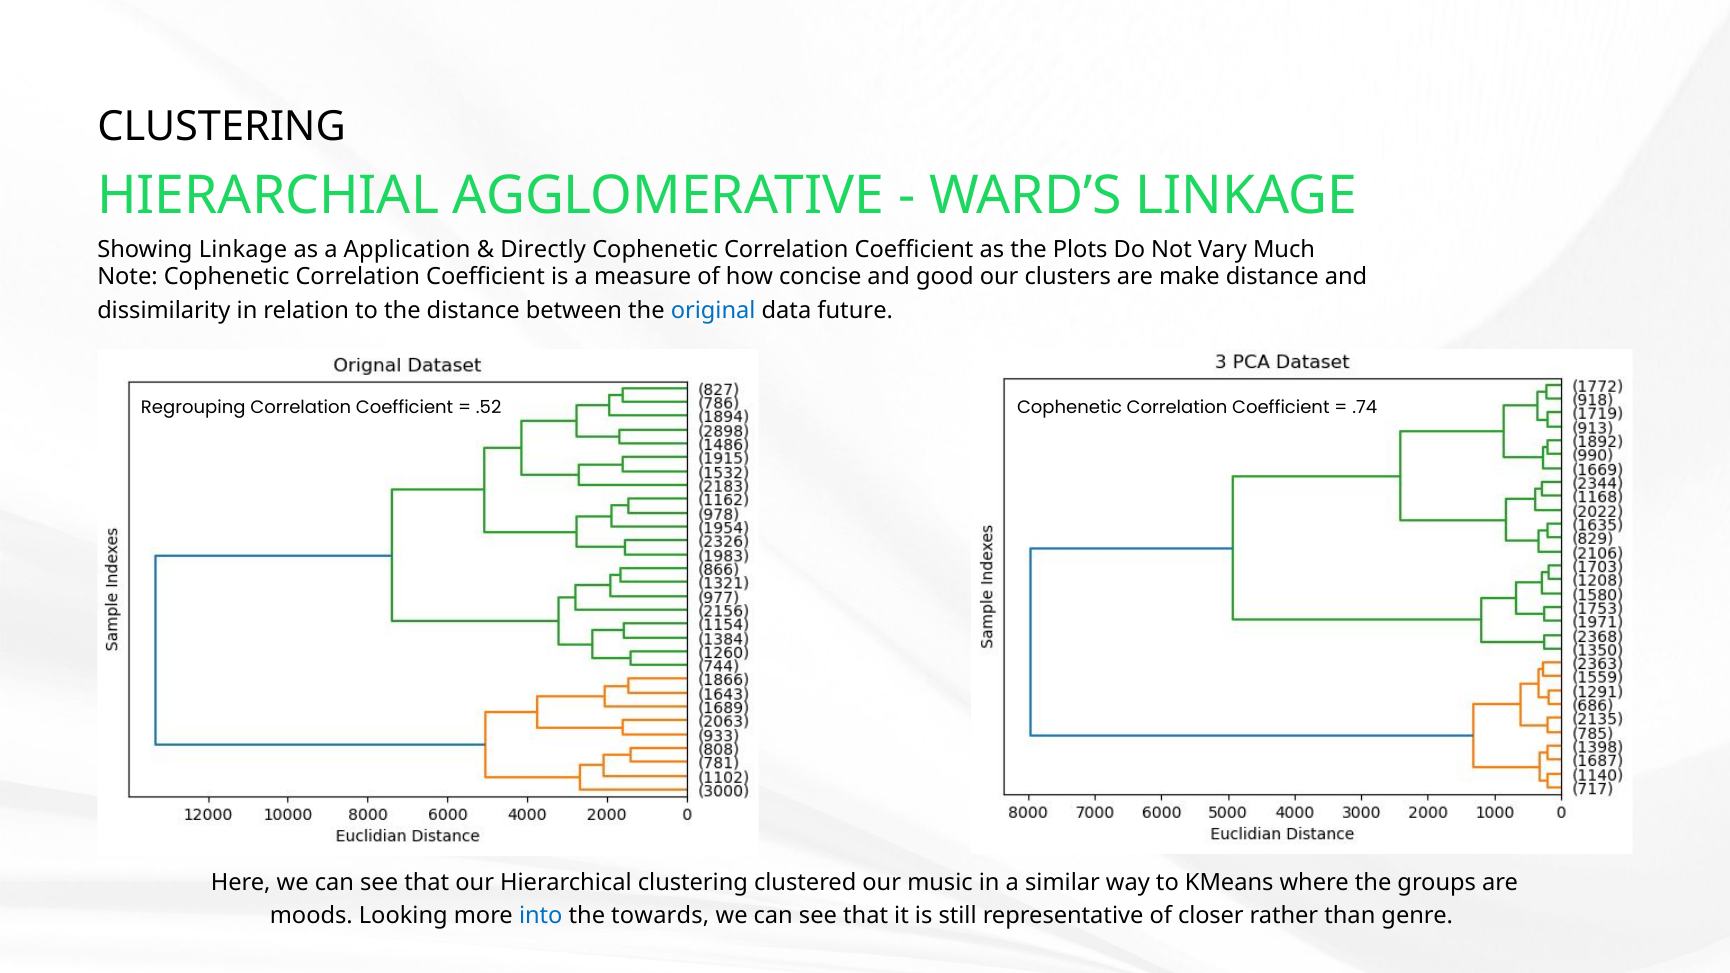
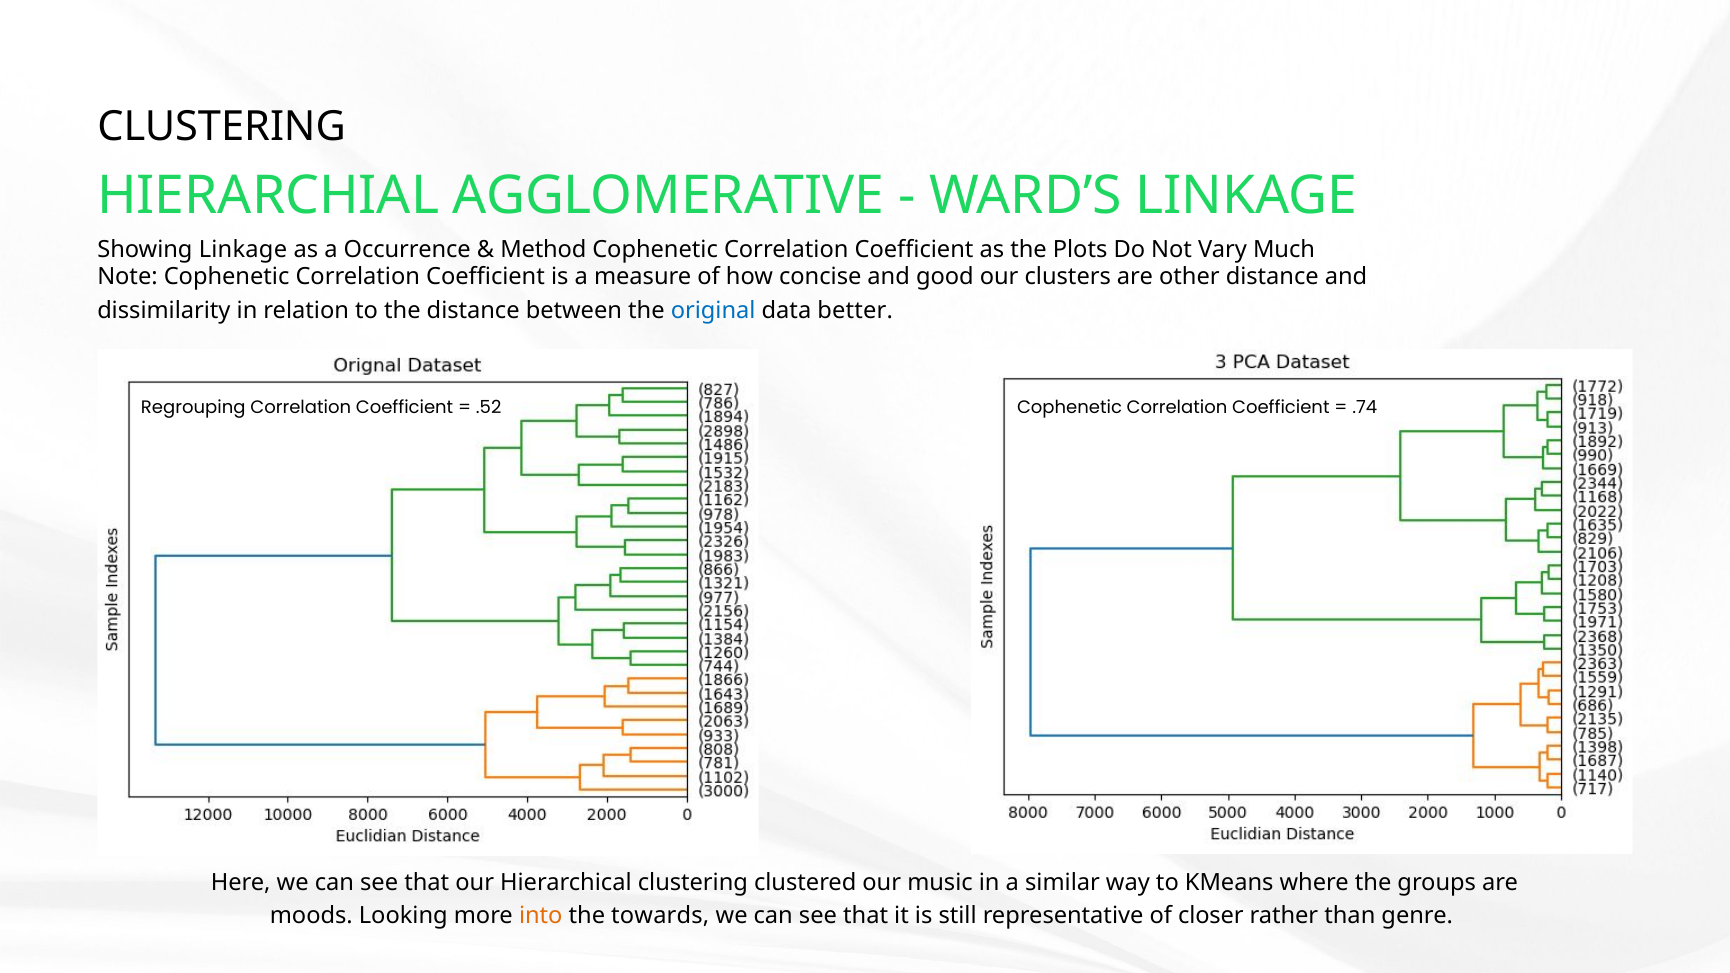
Application: Application -> Occurrence
Directly: Directly -> Method
make: make -> other
future: future -> better
into colour: blue -> orange
